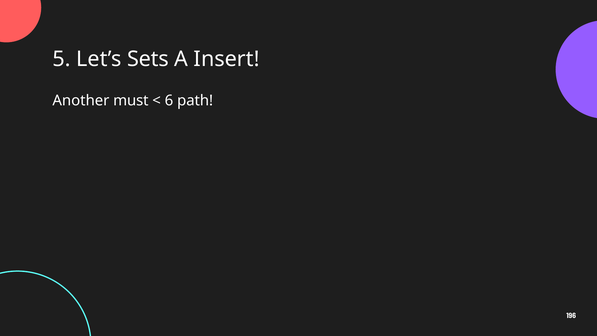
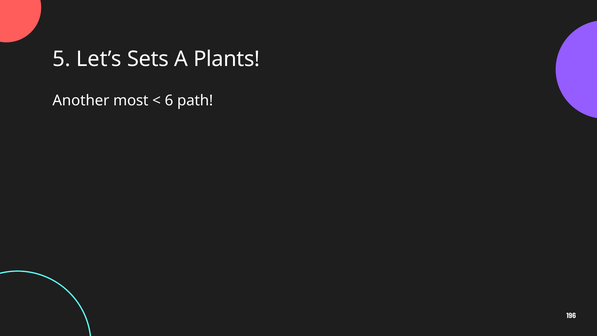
Insert: Insert -> Plants
must: must -> most
